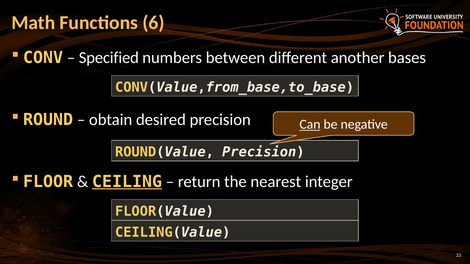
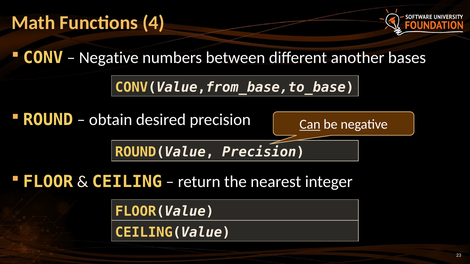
6: 6 -> 4
Specified at (109, 58): Specified -> Negative
CEILING underline: present -> none
